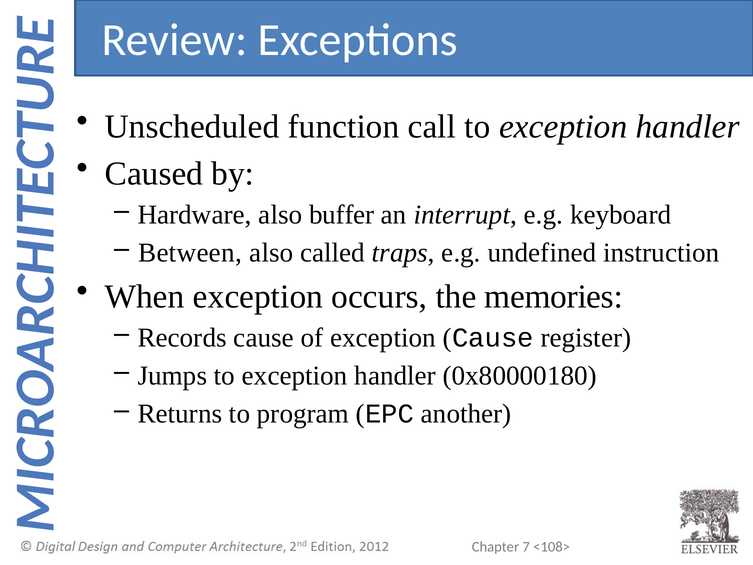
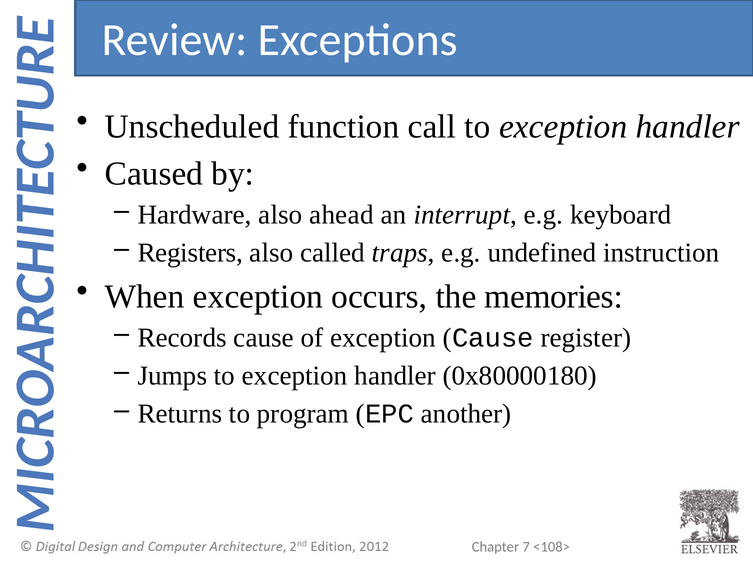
buffer: buffer -> ahead
Between: Between -> Registers
